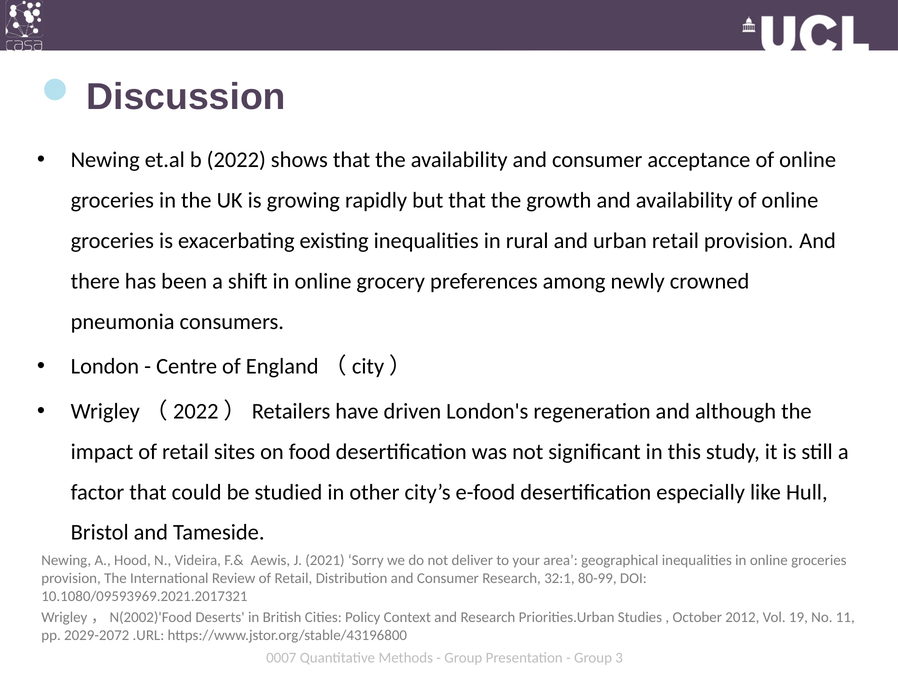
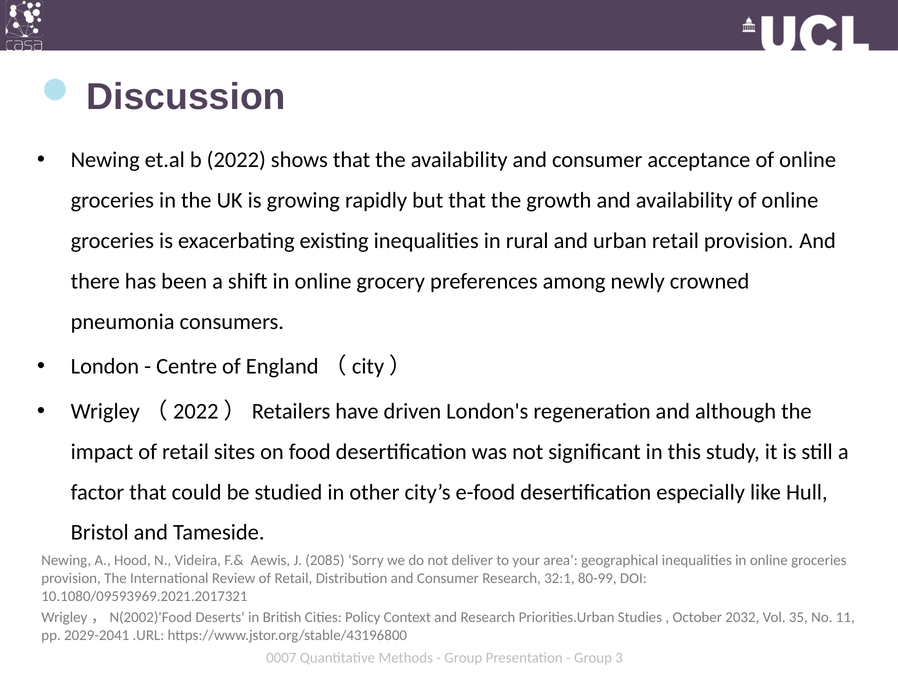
2021: 2021 -> 2085
2012: 2012 -> 2032
19: 19 -> 35
2029-2072: 2029-2072 -> 2029-2041
